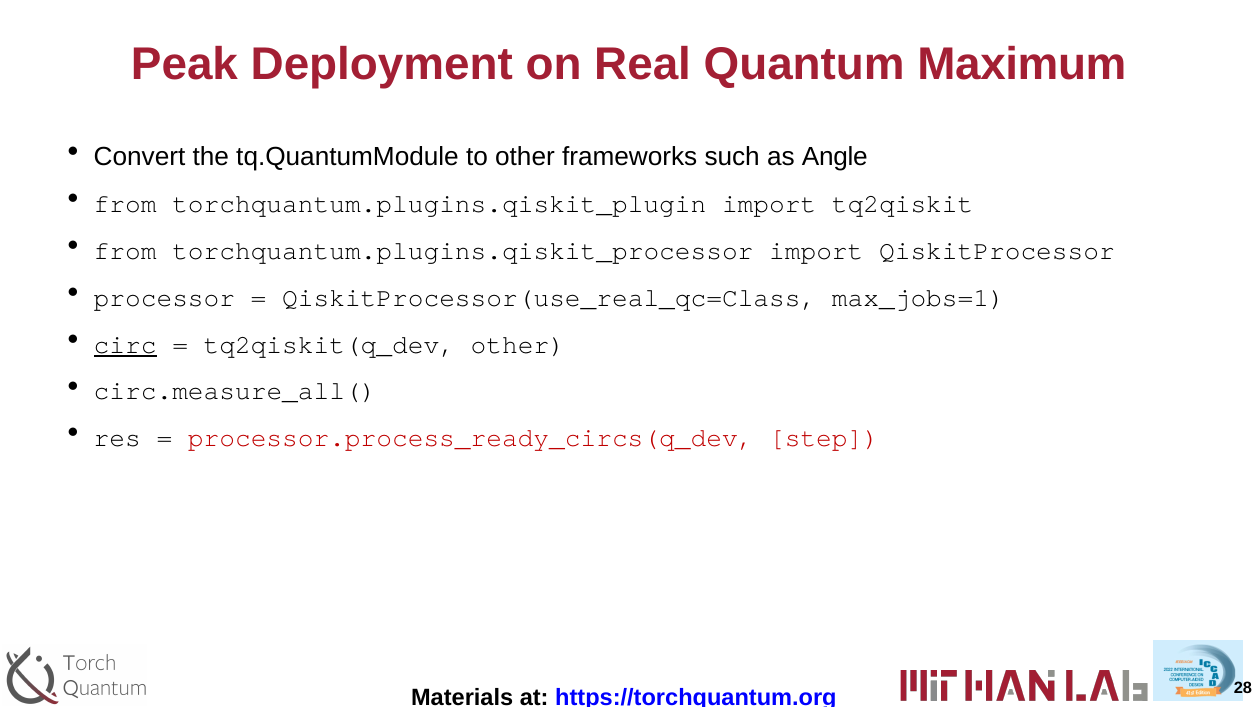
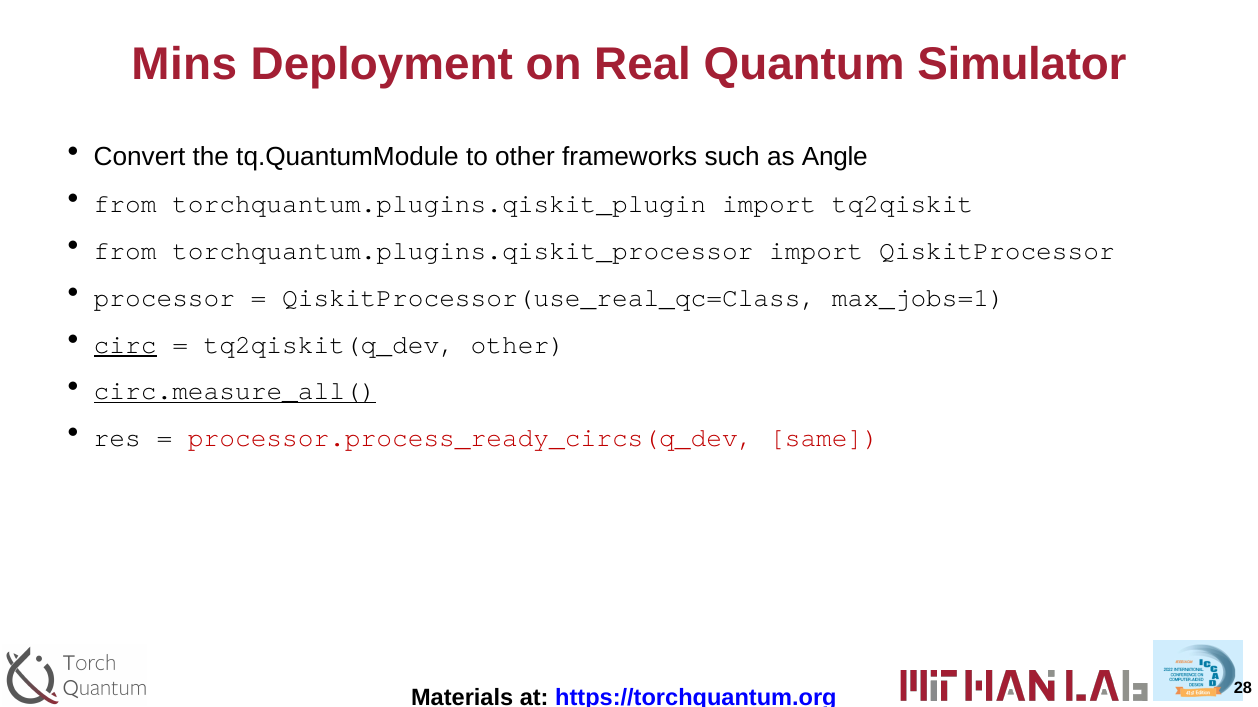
Peak: Peak -> Mins
Maximum: Maximum -> Simulator
circ.measure_all( underline: none -> present
step: step -> same
